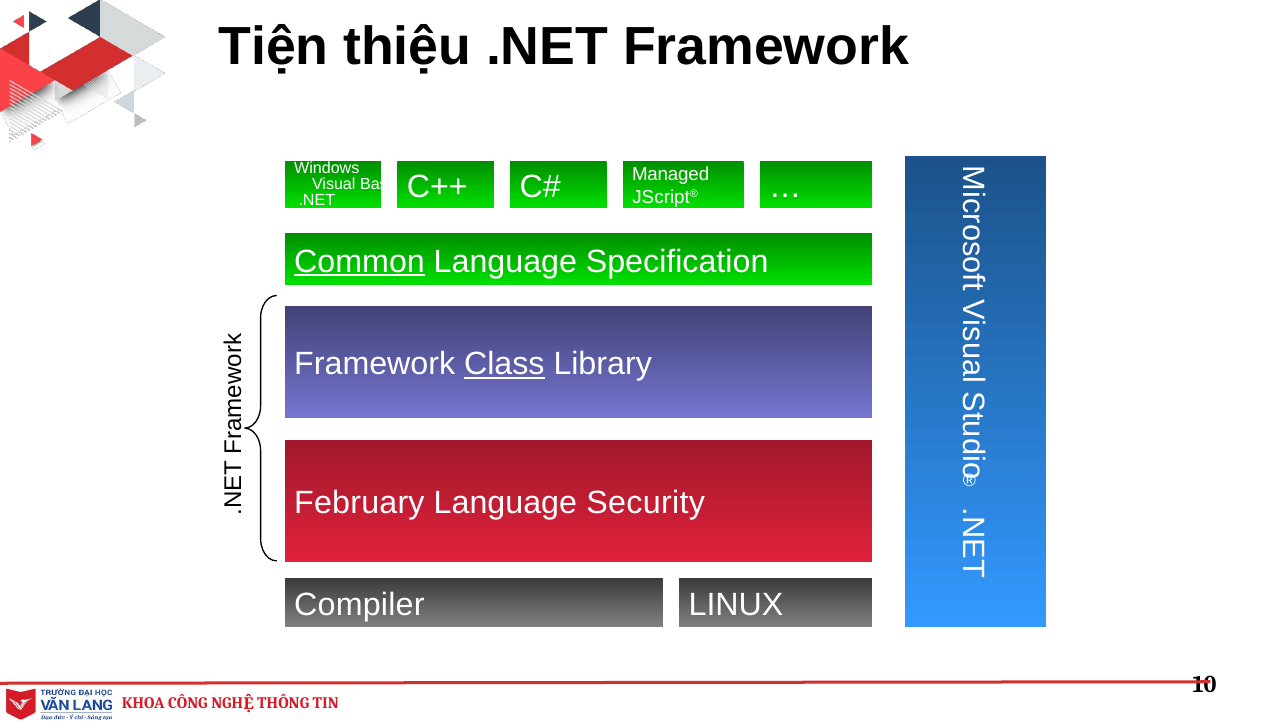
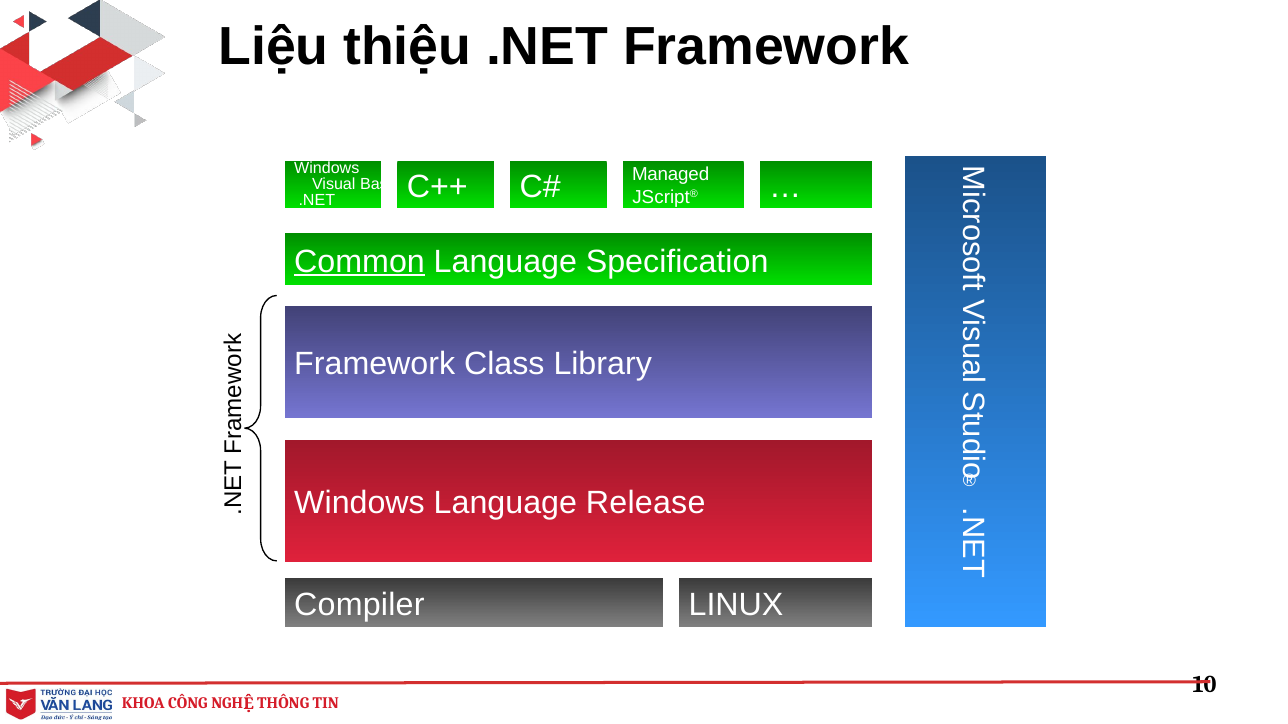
Tiện: Tiện -> Liệu
Class underline: present -> none
February at (359, 504): February -> Windows
Security: Security -> Release
